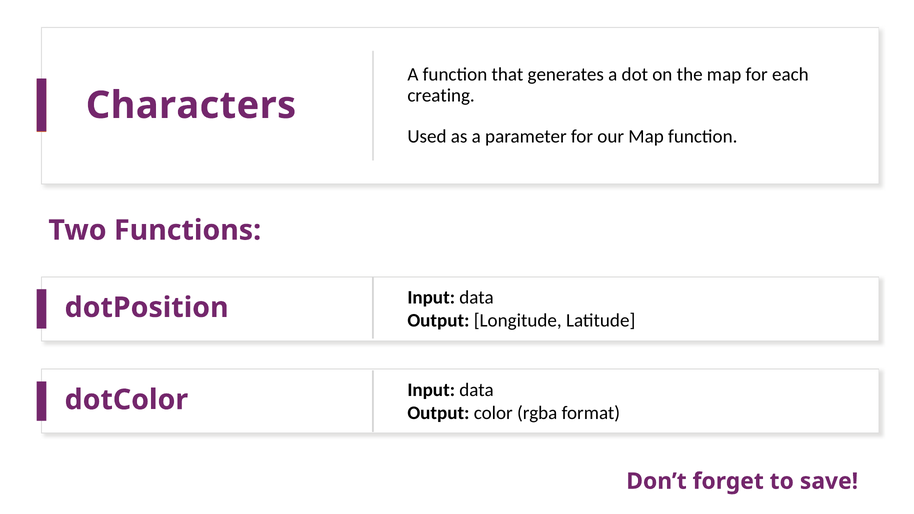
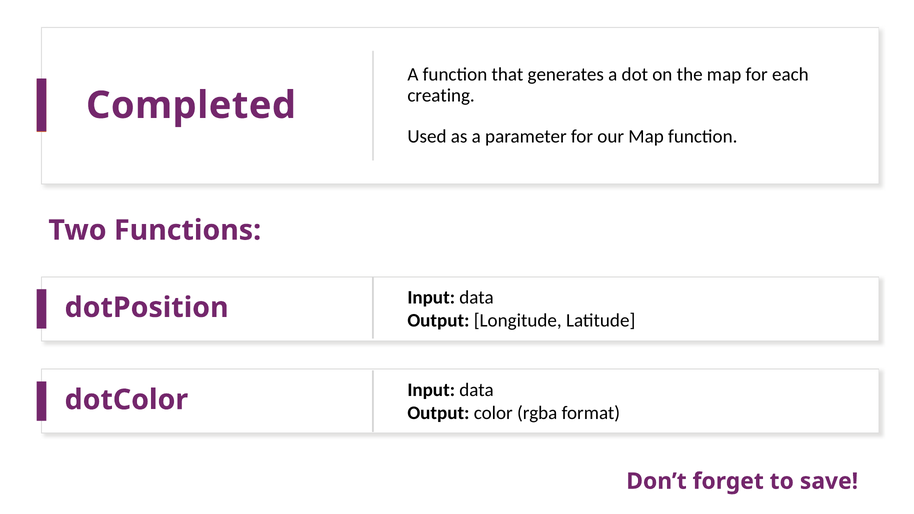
Characters: Characters -> Completed
